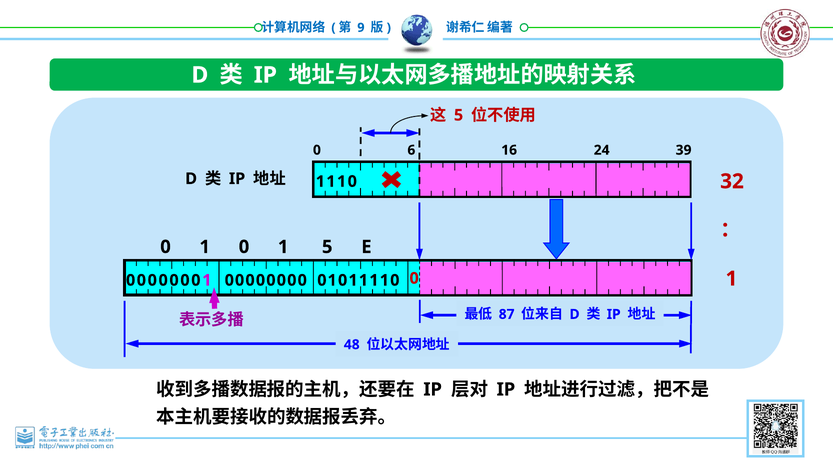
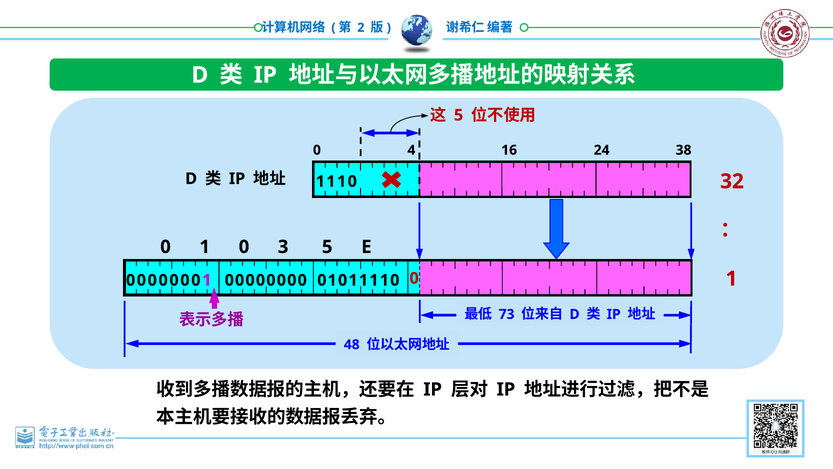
9: 9 -> 2
6: 6 -> 4
39: 39 -> 38
1 0 1: 1 -> 3
87: 87 -> 73
